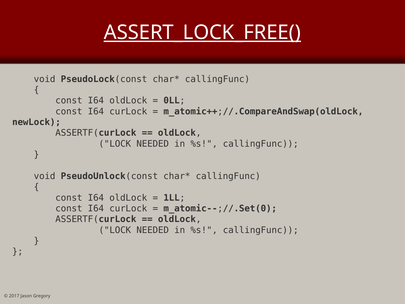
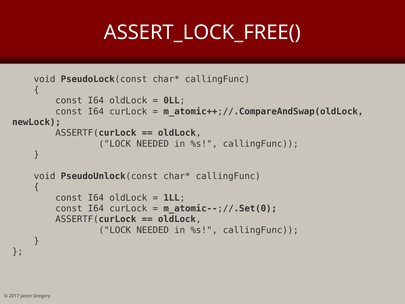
ASSERT_LOCK_FREE( underline: present -> none
